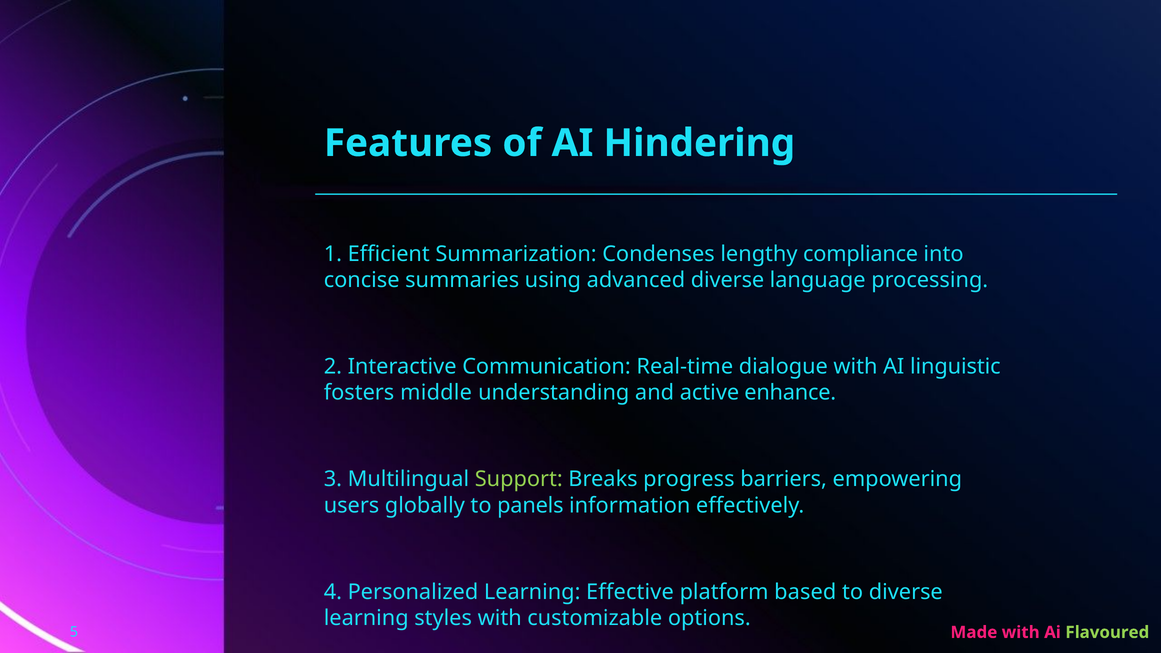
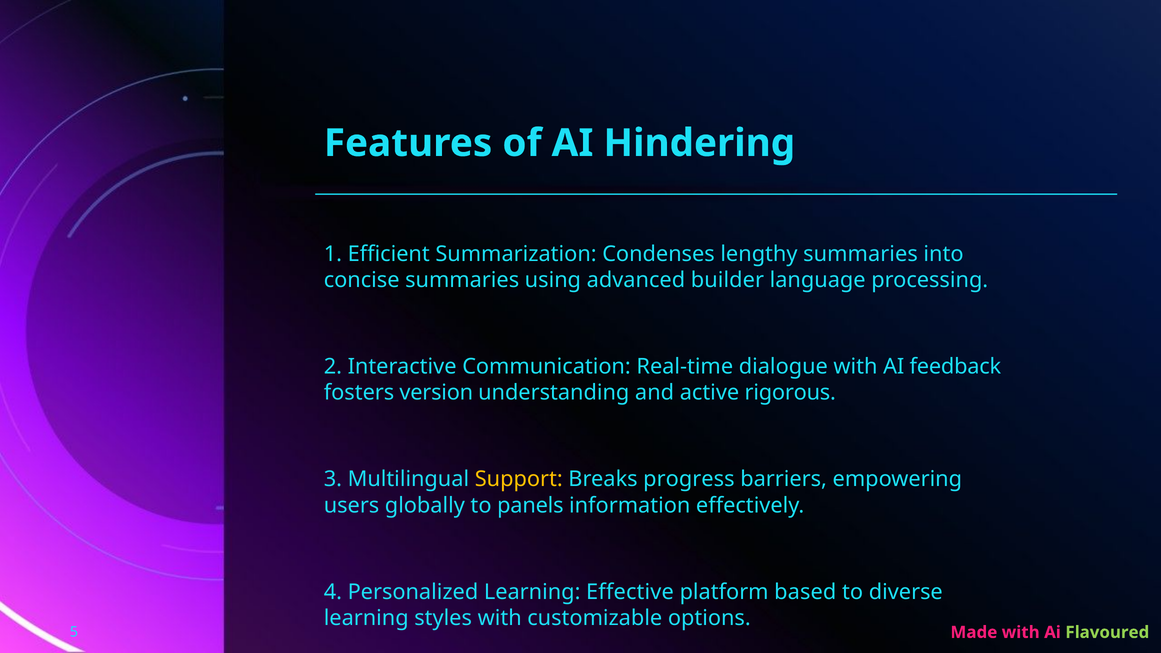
lengthy compliance: compliance -> summaries
advanced diverse: diverse -> builder
linguistic: linguistic -> feedback
middle: middle -> version
enhance: enhance -> rigorous
Support colour: light green -> yellow
